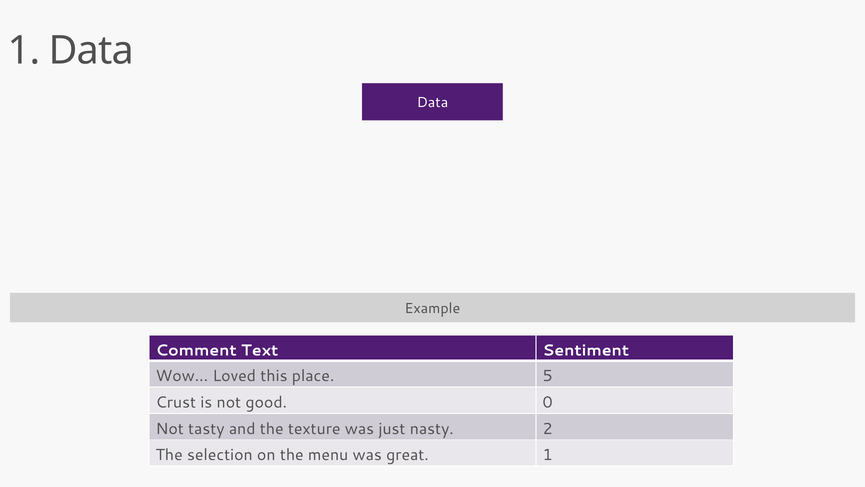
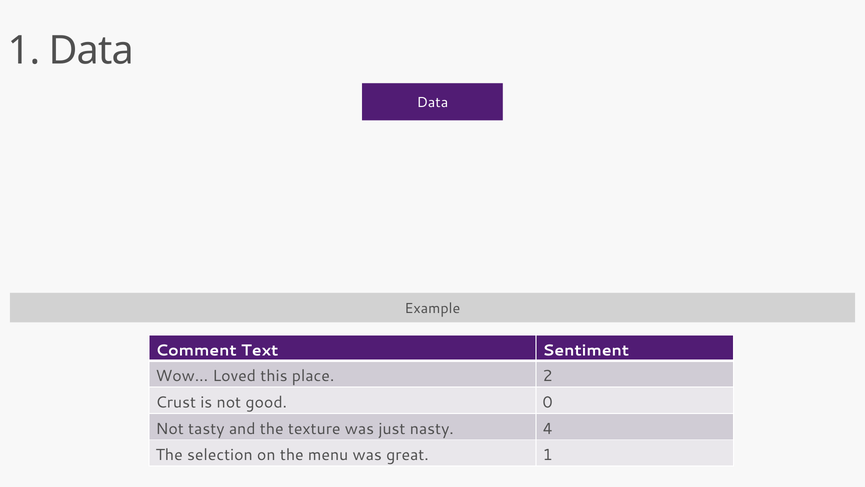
5: 5 -> 2
2: 2 -> 4
